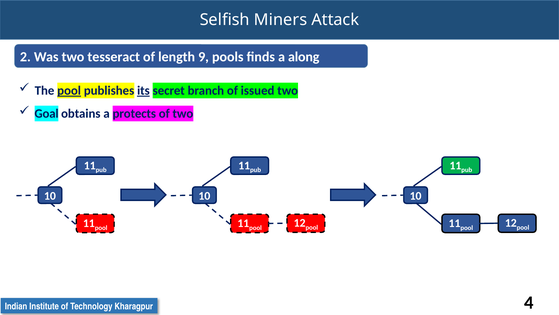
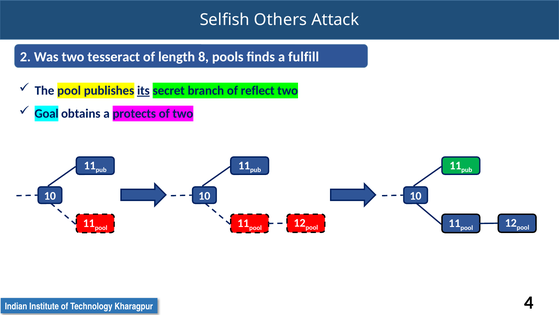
Miners: Miners -> Others
9: 9 -> 8
along: along -> fulfill
pool at (69, 90) underline: present -> none
issued: issued -> reflect
